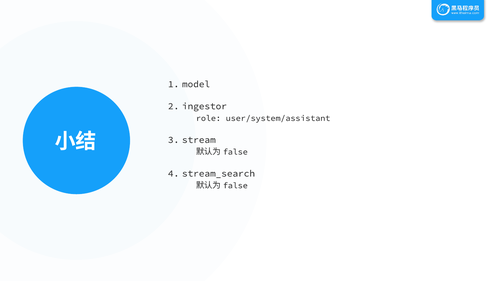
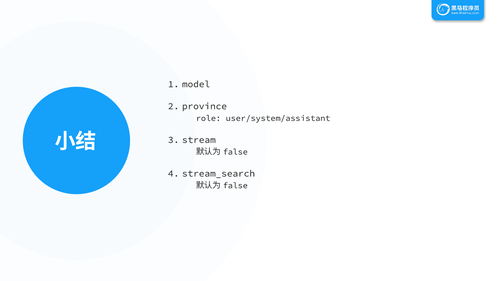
ingestor: ingestor -> province
